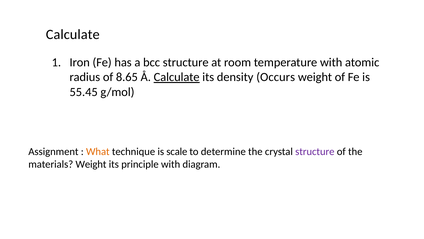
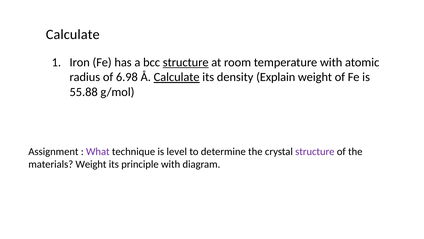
structure at (186, 62) underline: none -> present
8.65: 8.65 -> 6.98
Occurs: Occurs -> Explain
55.45: 55.45 -> 55.88
What colour: orange -> purple
scale: scale -> level
